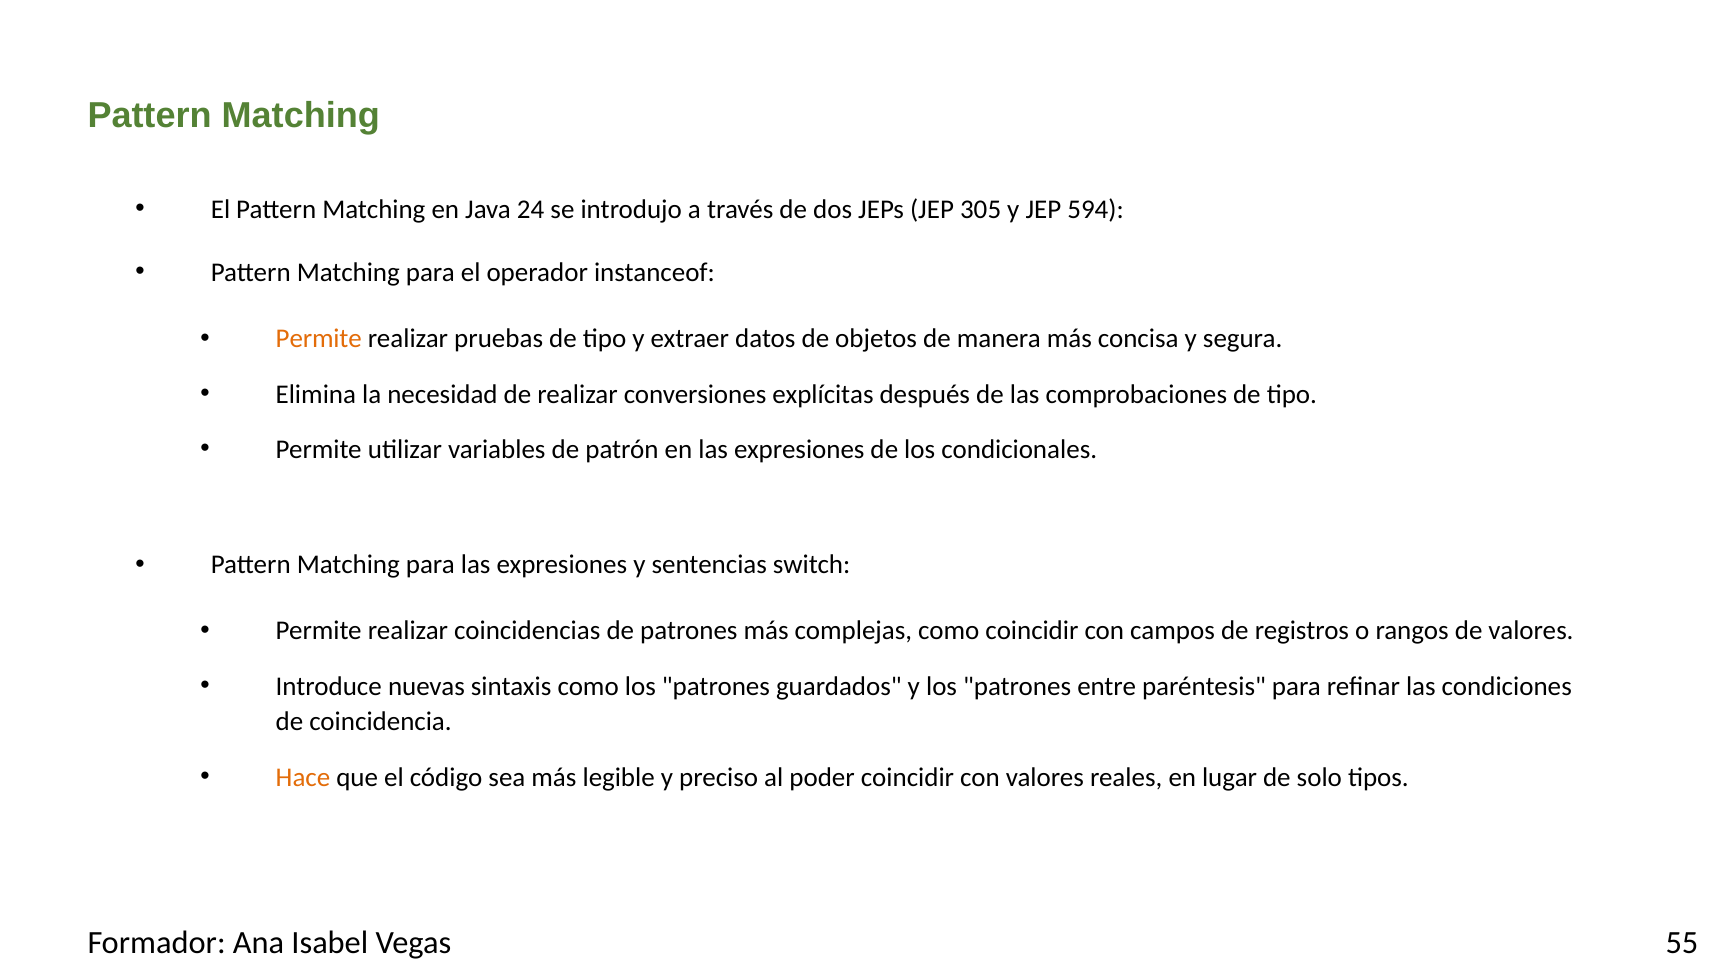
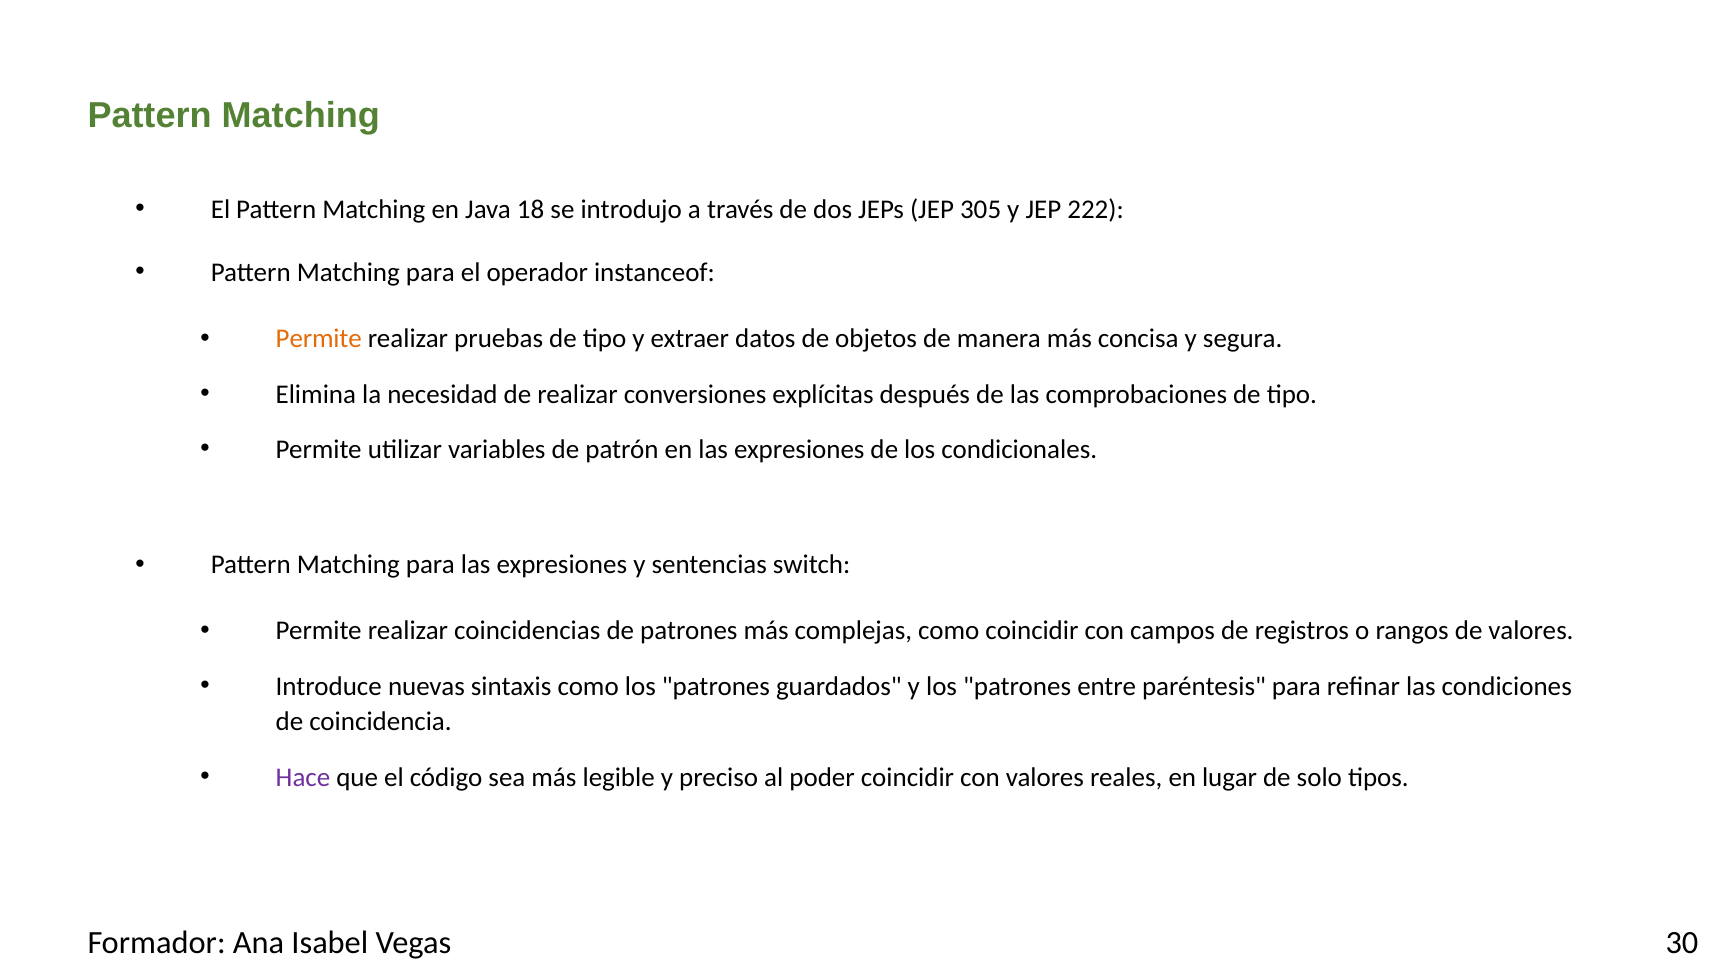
24: 24 -> 18
594: 594 -> 222
Hace colour: orange -> purple
55: 55 -> 30
